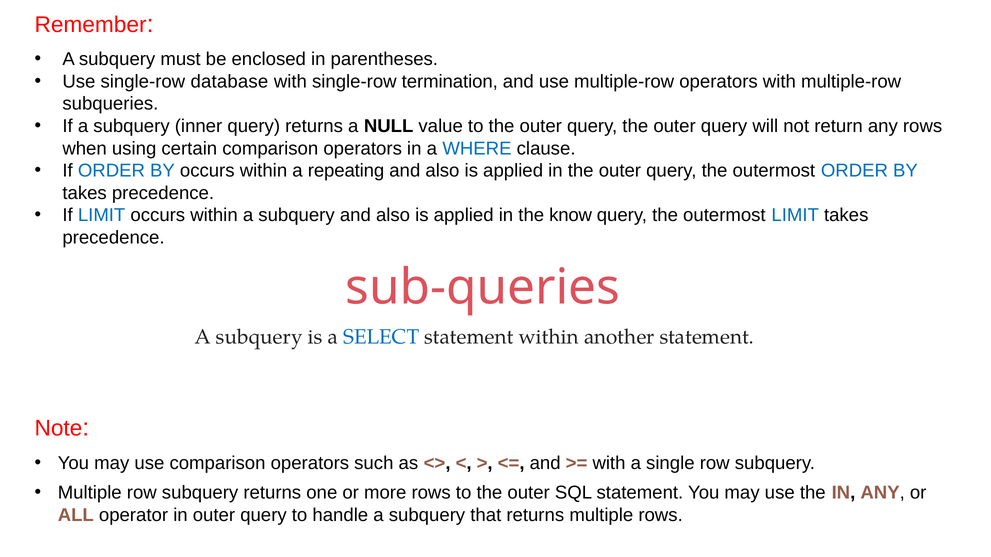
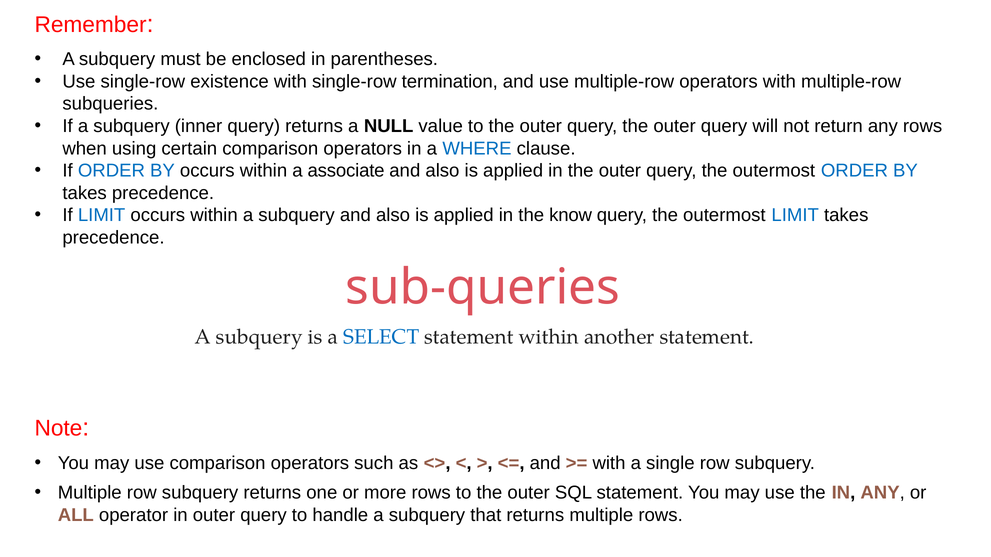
database: database -> existence
repeating: repeating -> associate
